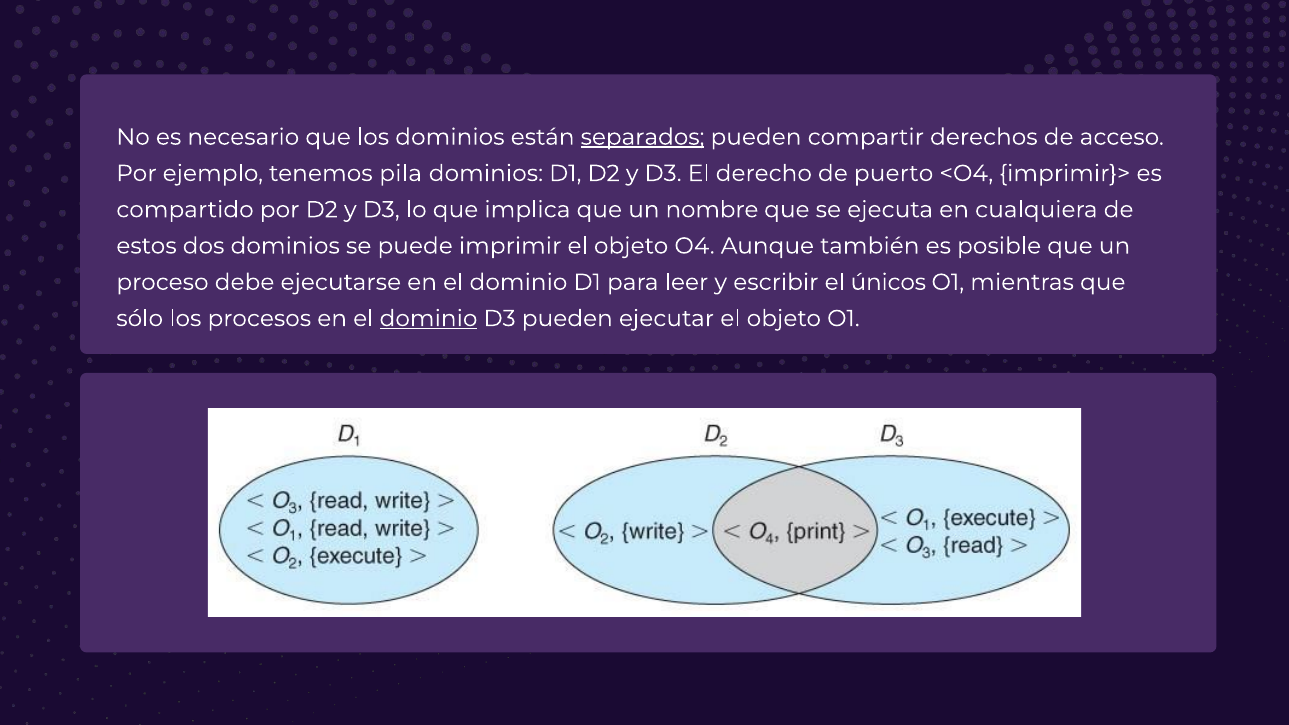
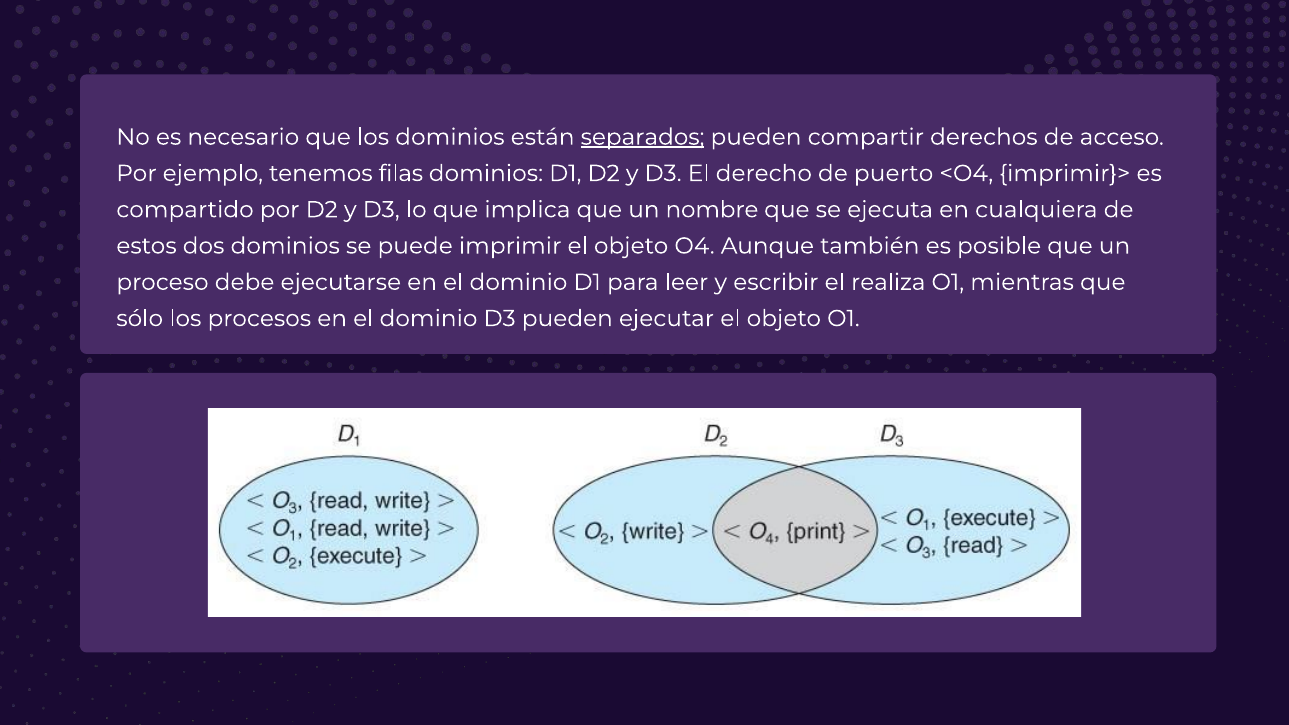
pila: pila -> filas
únicos: únicos -> realiza
dominio at (428, 319) underline: present -> none
